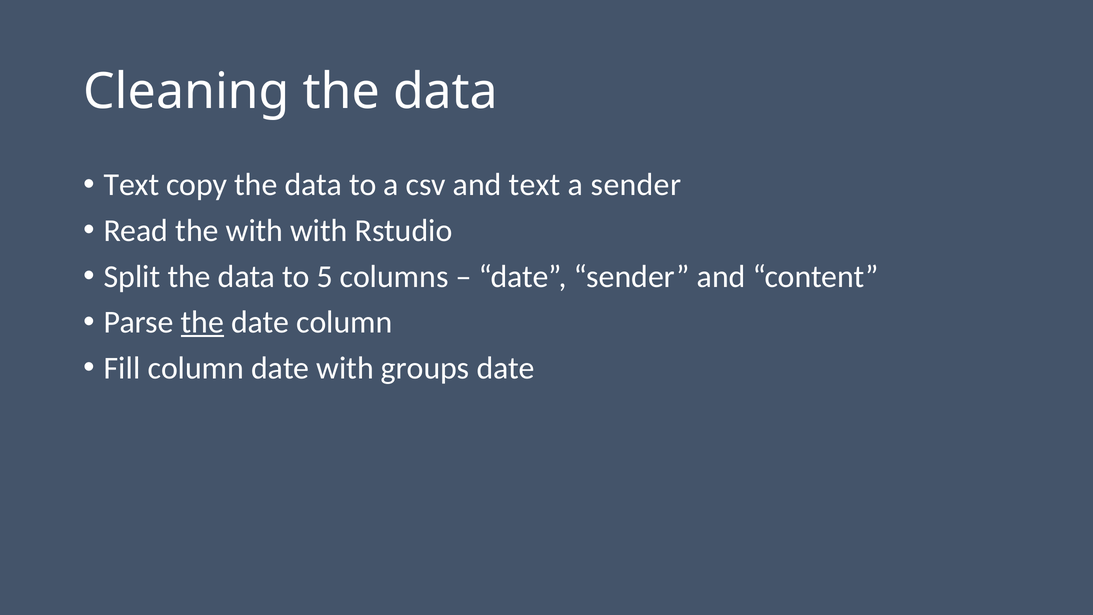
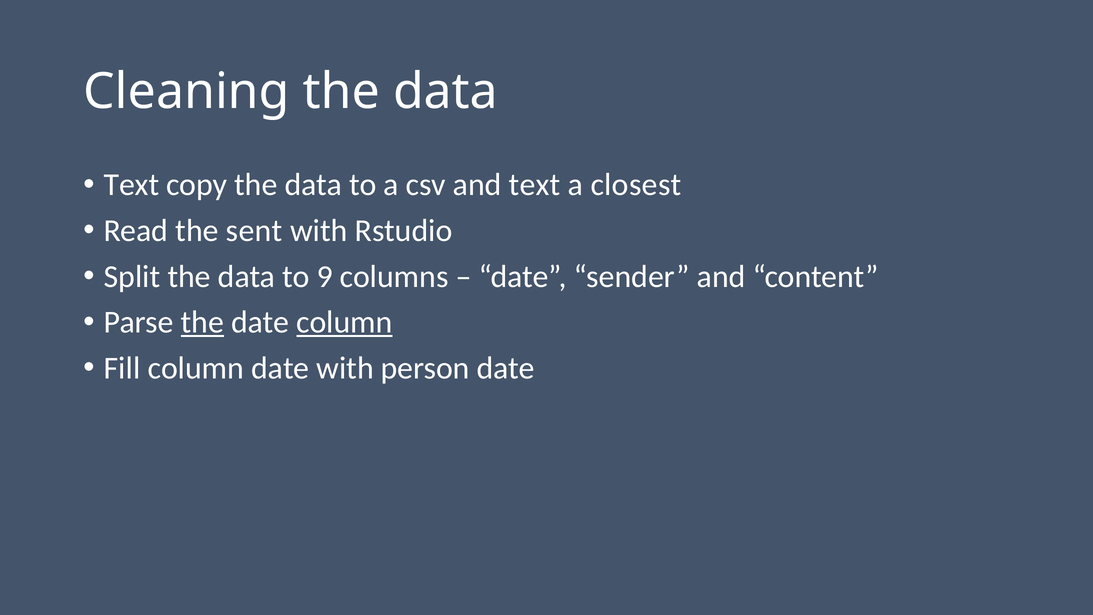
a sender: sender -> closest
the with: with -> sent
5: 5 -> 9
column at (344, 322) underline: none -> present
groups: groups -> person
